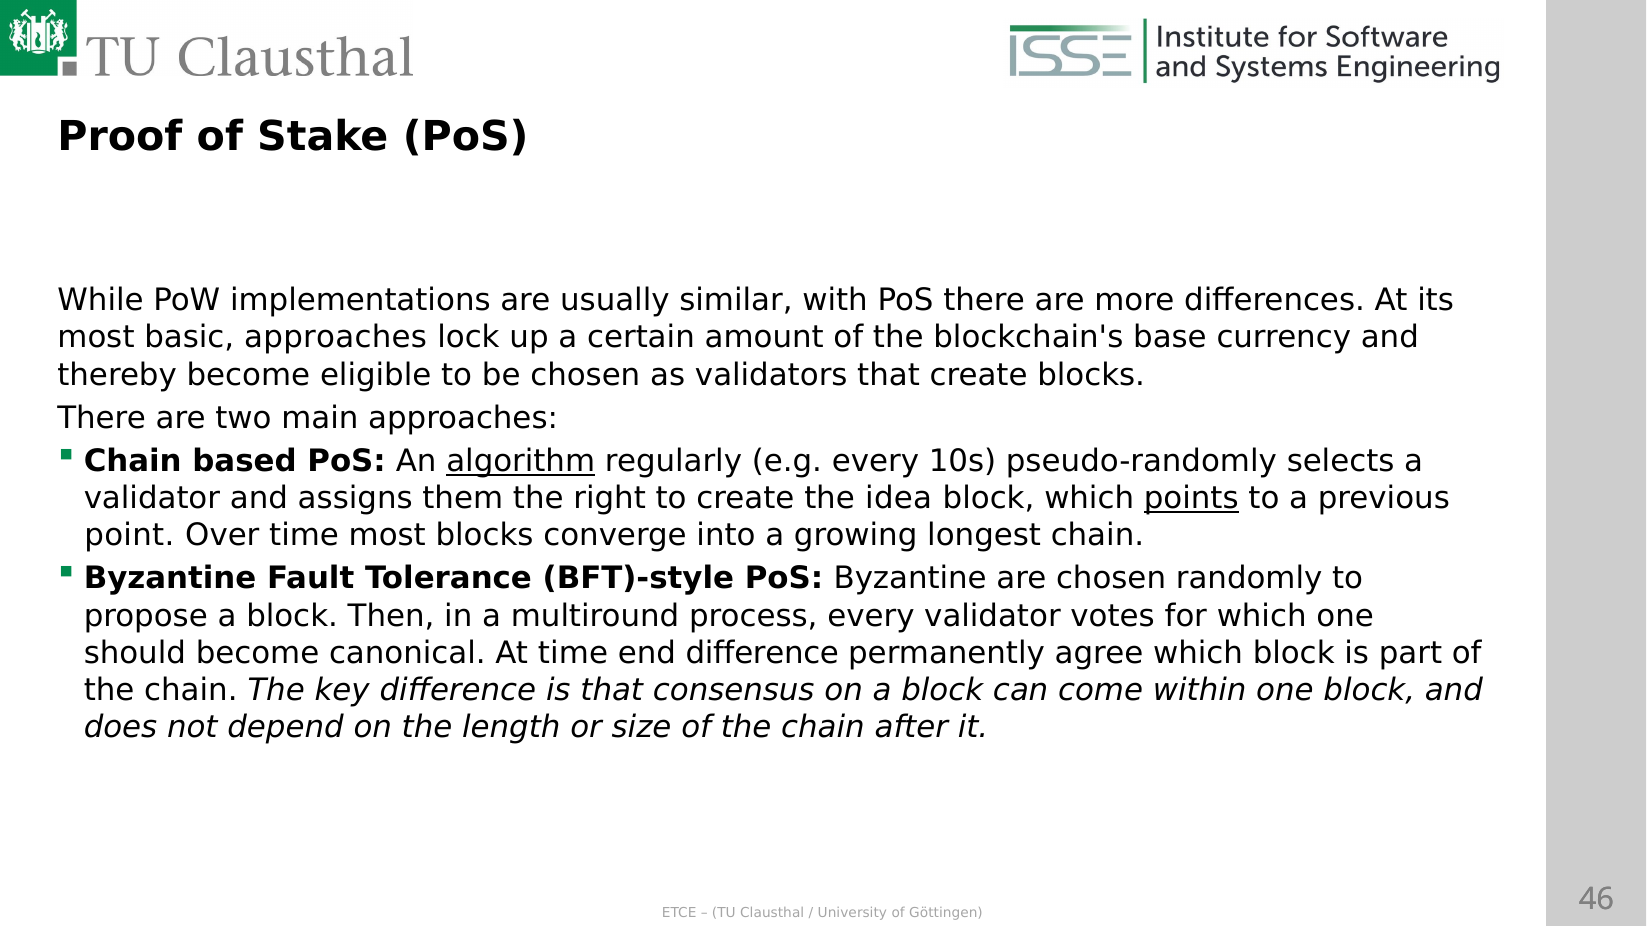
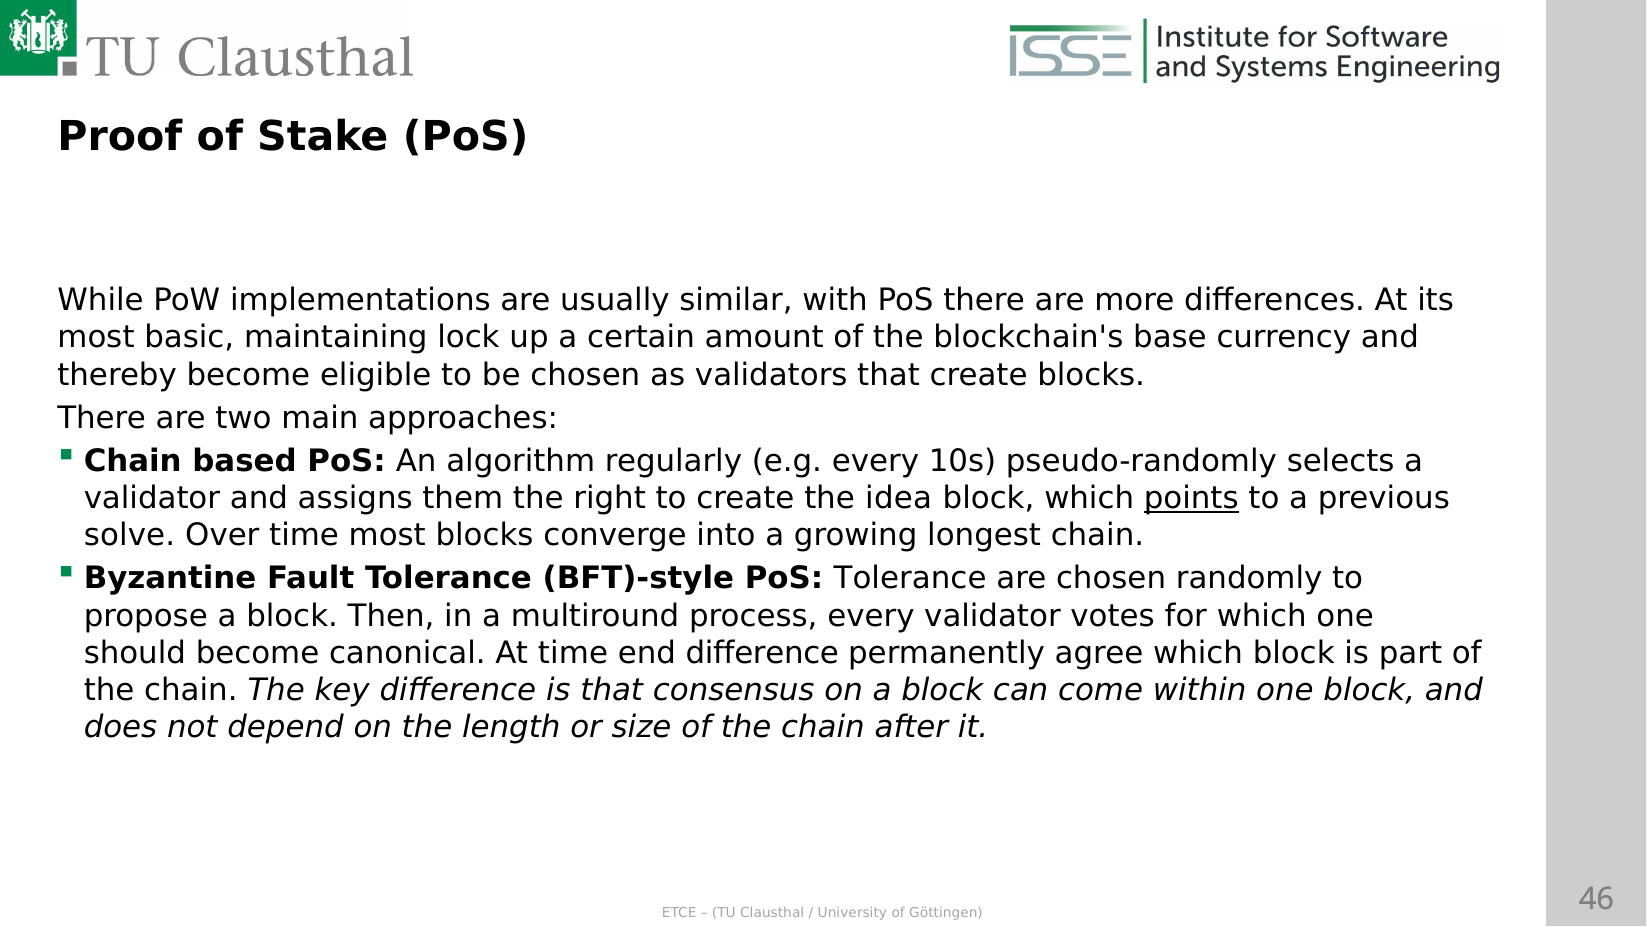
basic approaches: approaches -> maintaining
algorithm underline: present -> none
point: point -> solve
PoS Byzantine: Byzantine -> Tolerance
